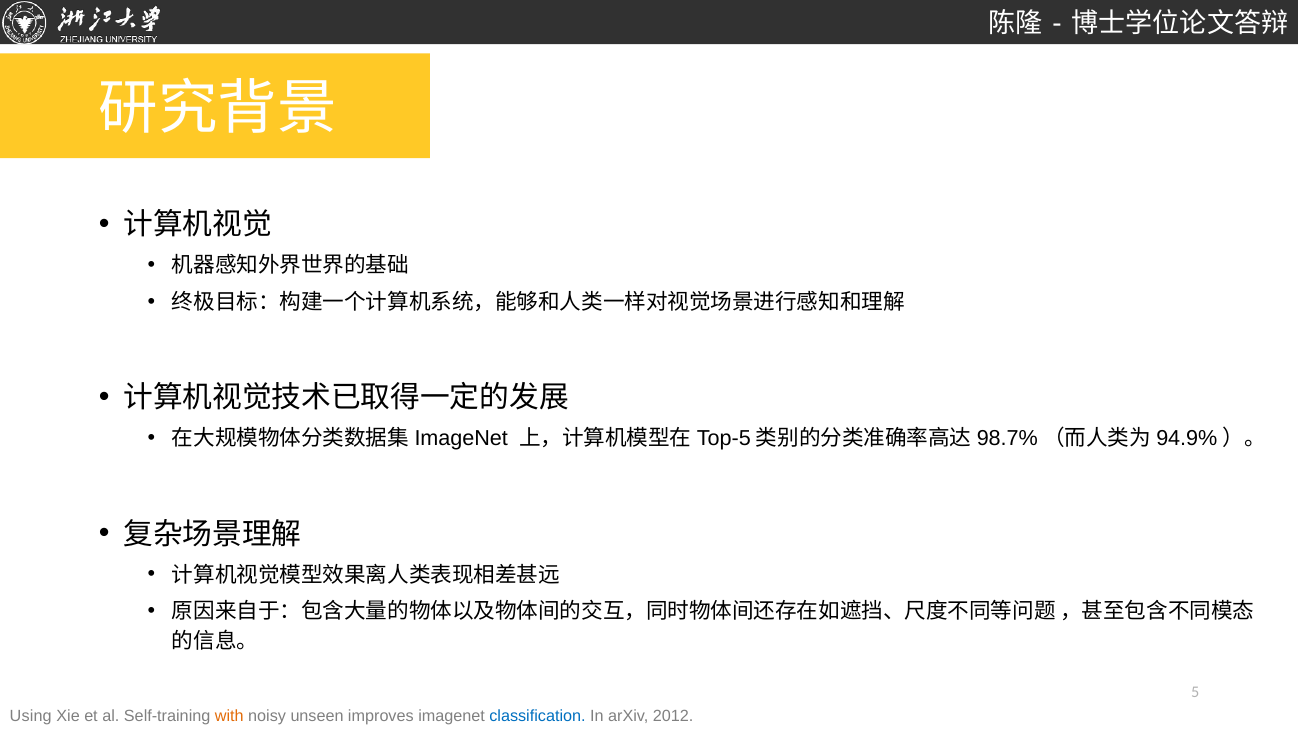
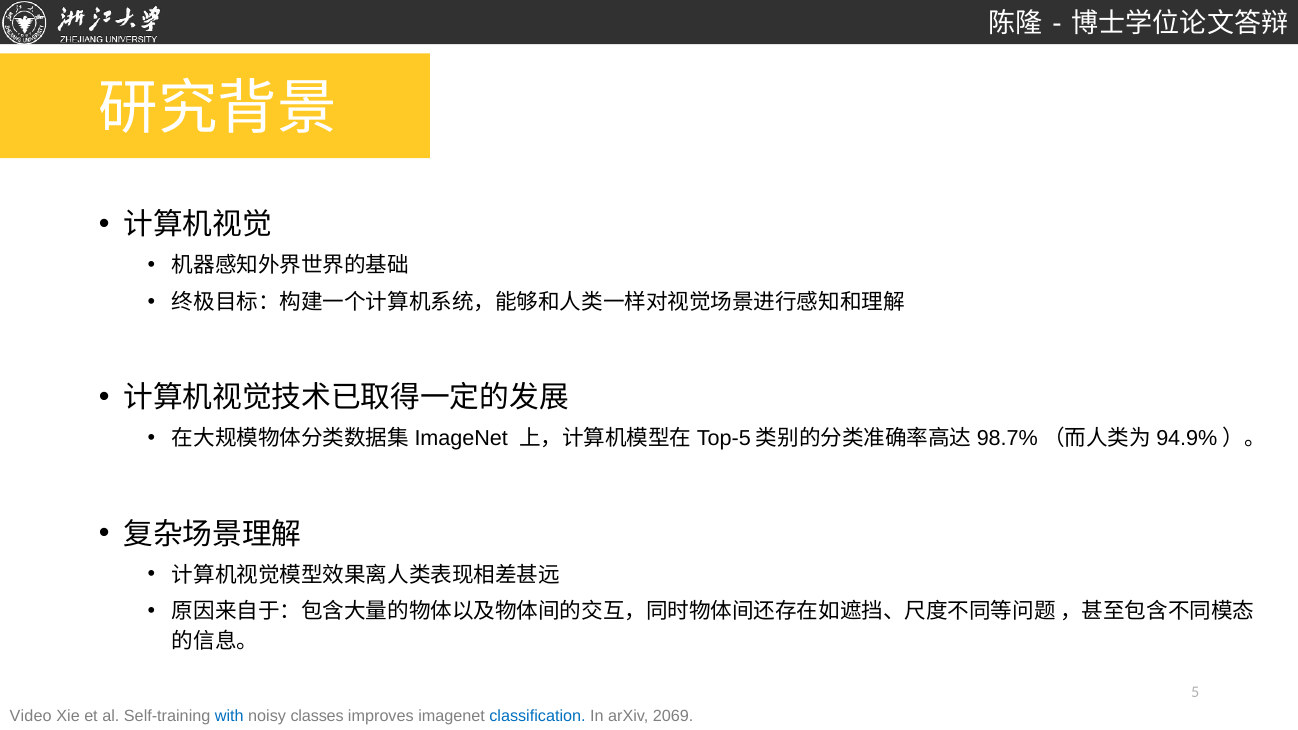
Using: Using -> Video
with colour: orange -> blue
unseen: unseen -> classes
2012: 2012 -> 2069
